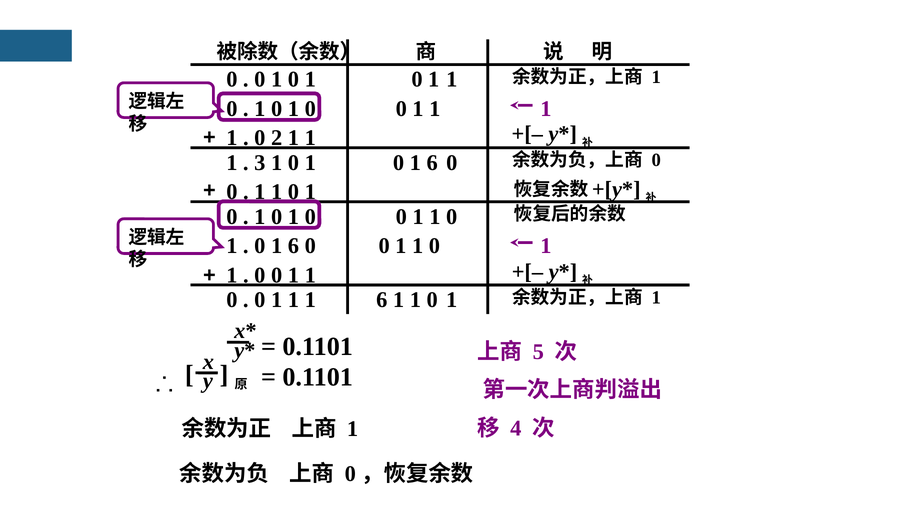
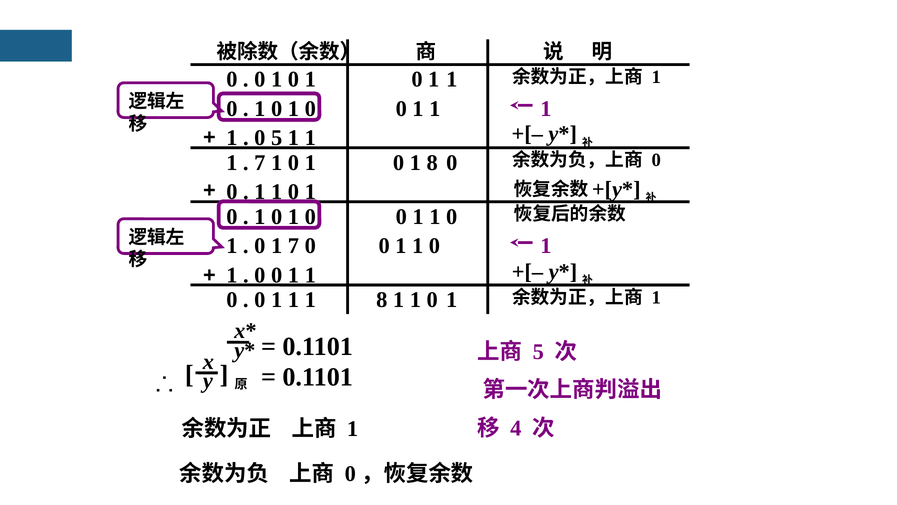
0 2: 2 -> 5
3 at (260, 163): 3 -> 7
1 0 1 6: 6 -> 8
6 at (293, 246): 6 -> 7
1 1 6: 6 -> 8
